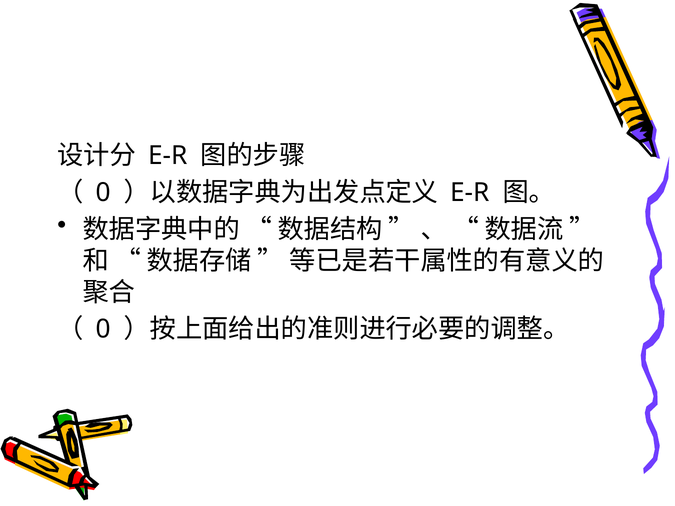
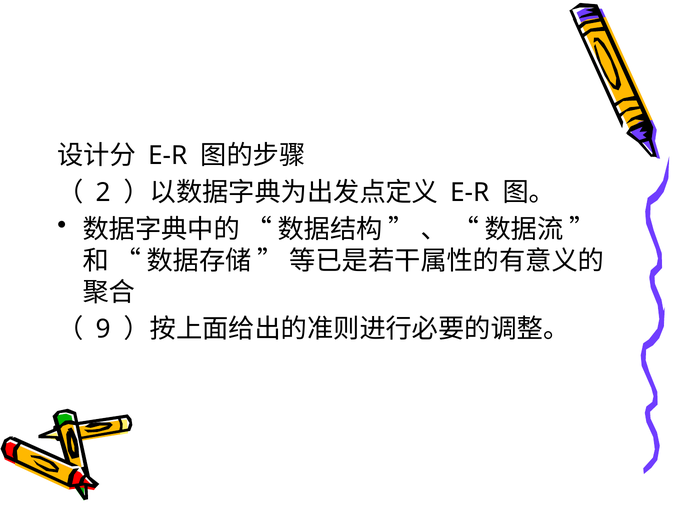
0 at (103, 193): 0 -> 2
0 at (103, 329): 0 -> 9
